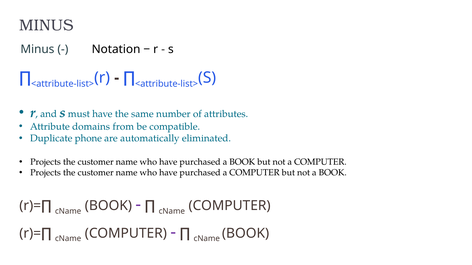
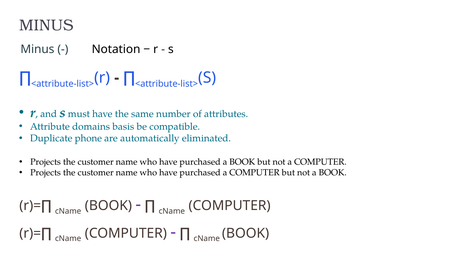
from: from -> basis
